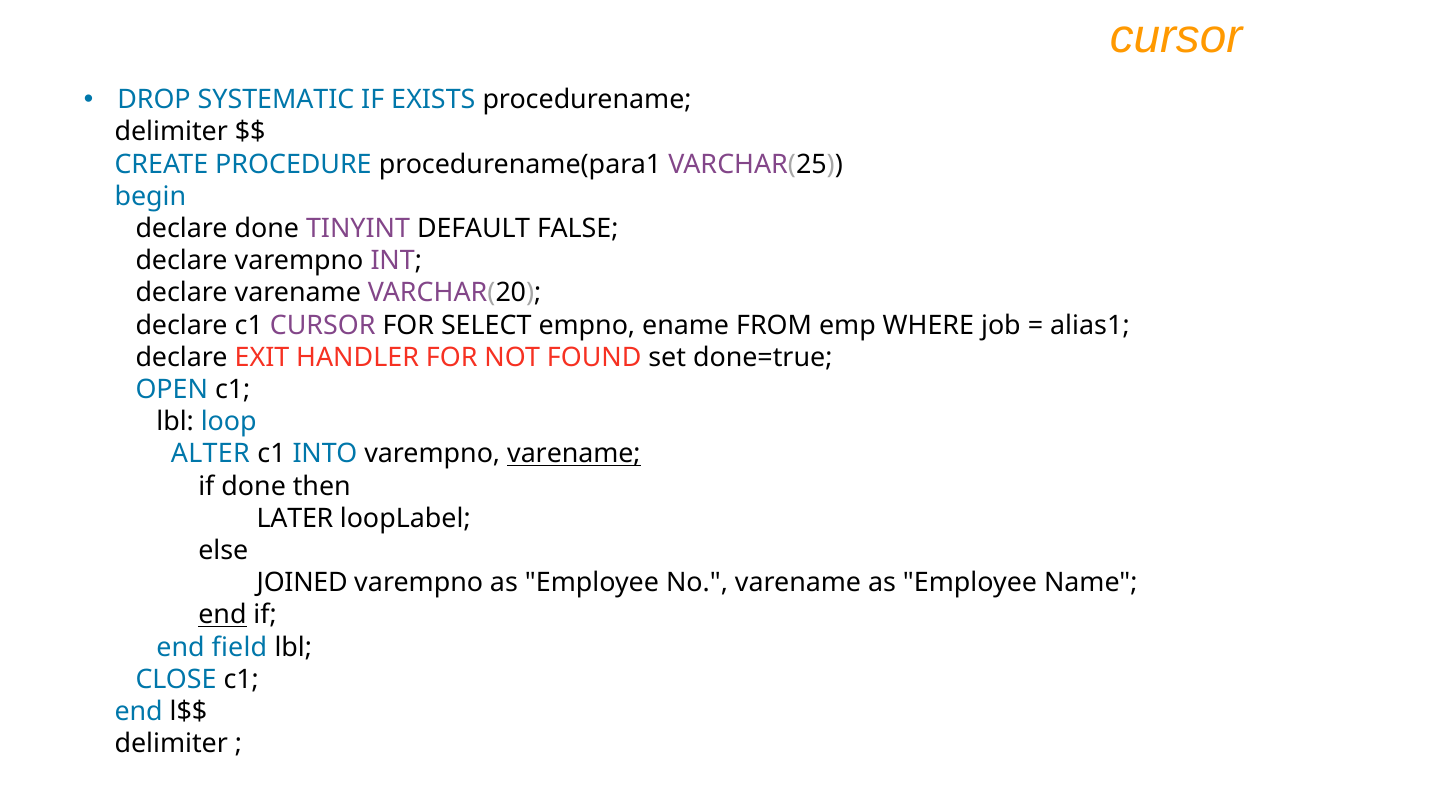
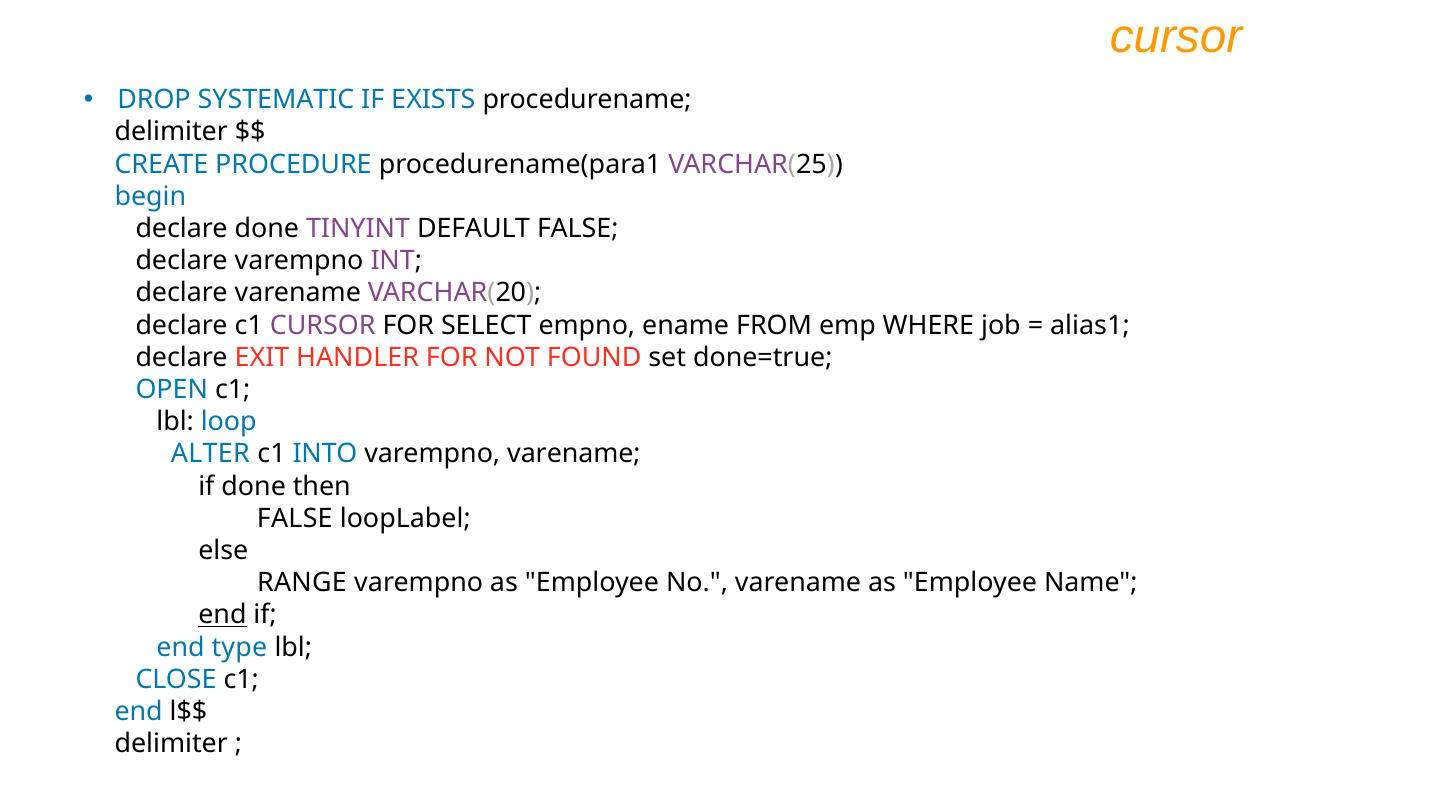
varename at (574, 454) underline: present -> none
LATER at (295, 519): LATER -> FALSE
JOINED: JOINED -> RANGE
field: field -> type
